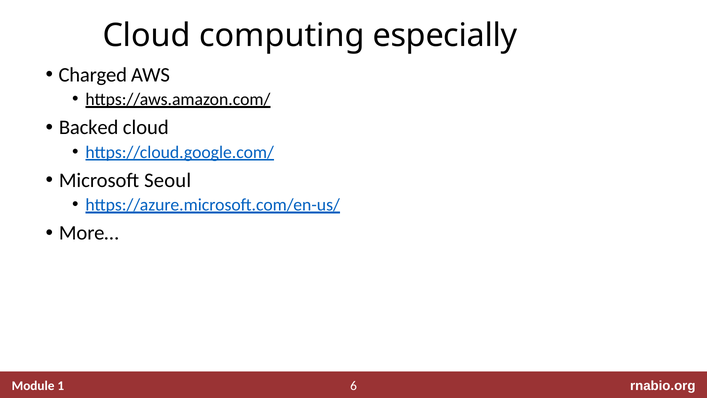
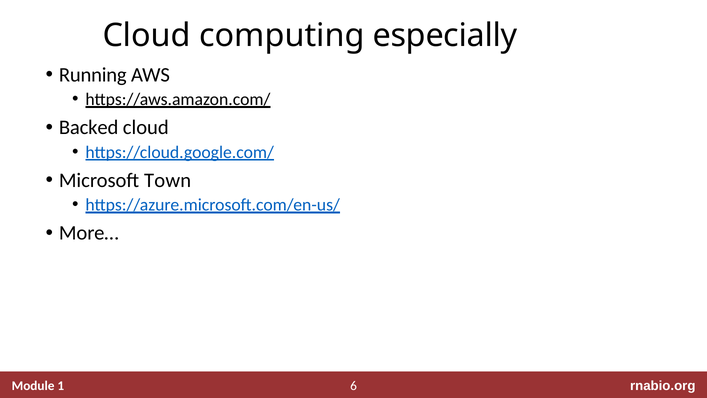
Charged: Charged -> Running
Seoul: Seoul -> Town
